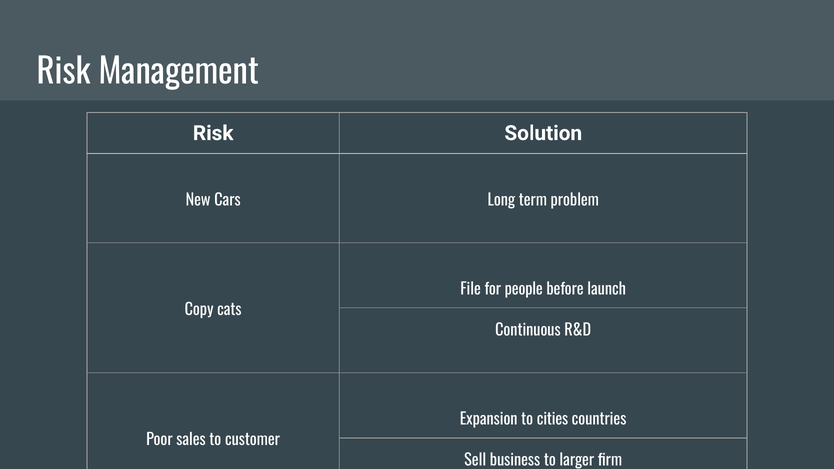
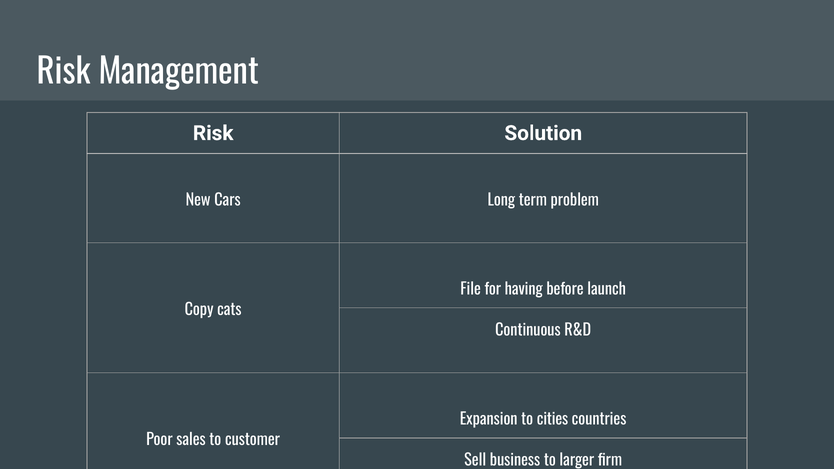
people: people -> having
